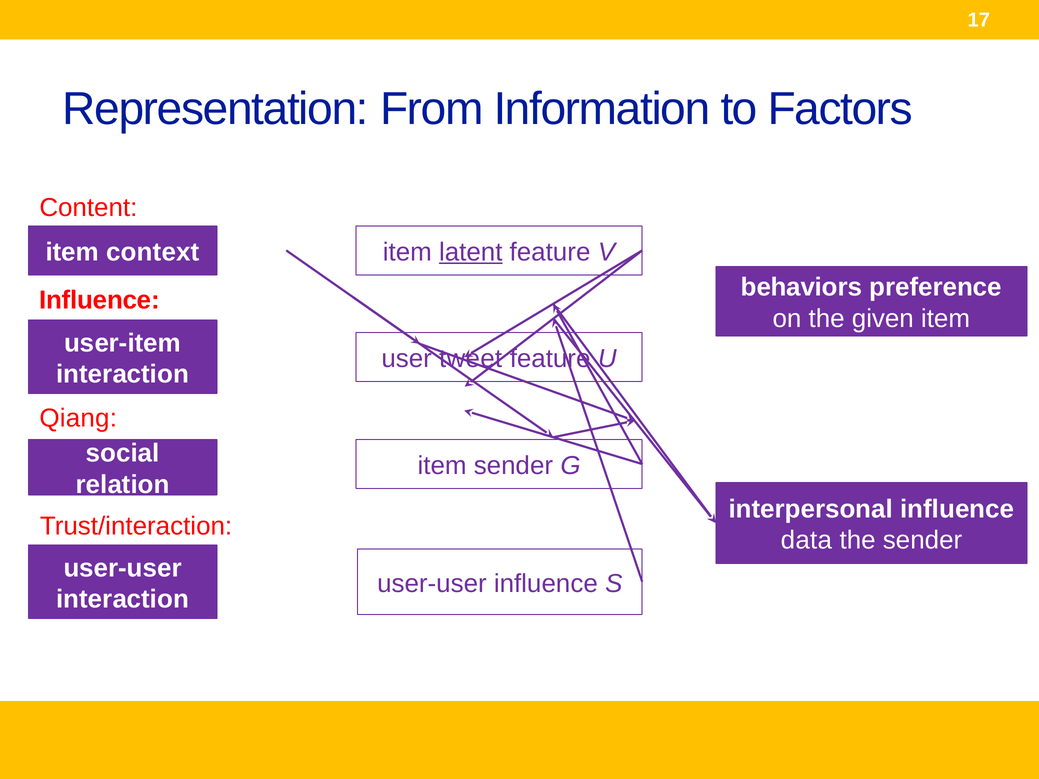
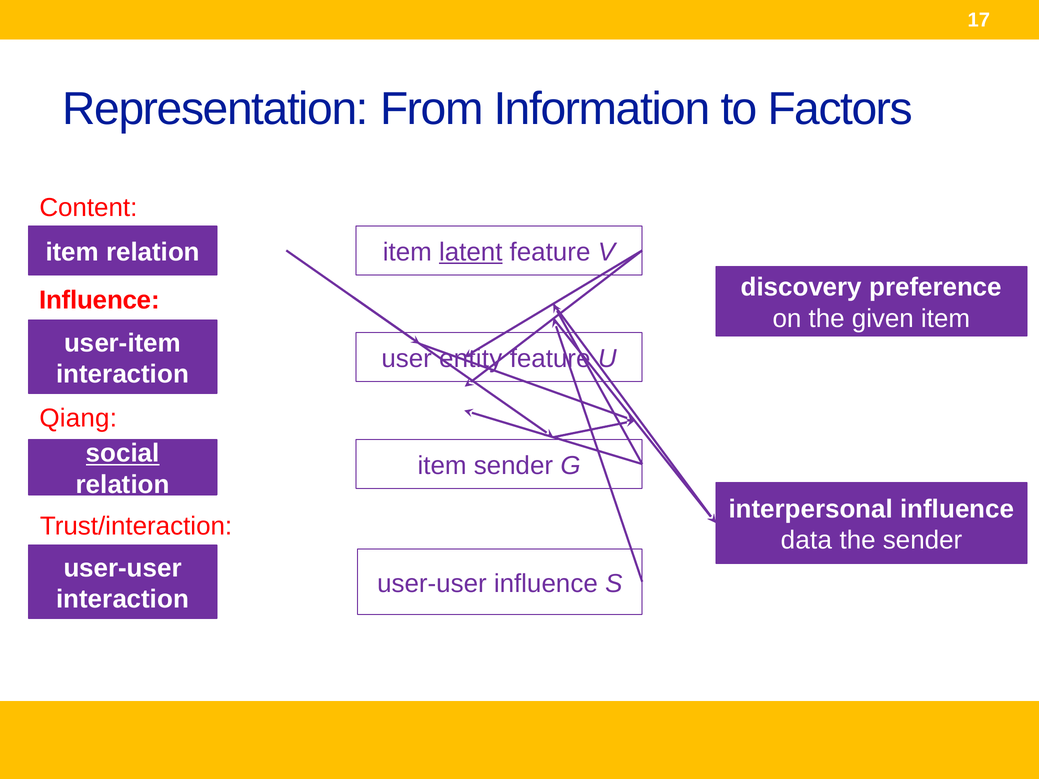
item context: context -> relation
behaviors: behaviors -> discovery
tweet: tweet -> entity
social underline: none -> present
